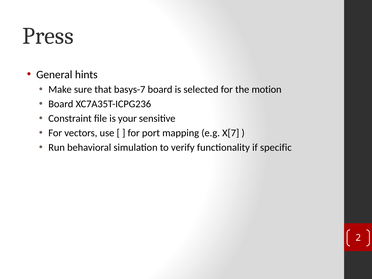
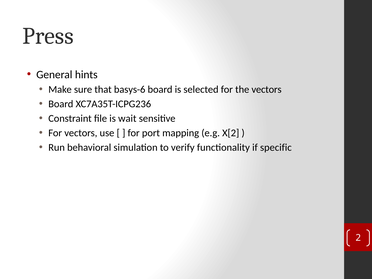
basys-7: basys-7 -> basys-6
the motion: motion -> vectors
your: your -> wait
X[7: X[7 -> X[2
